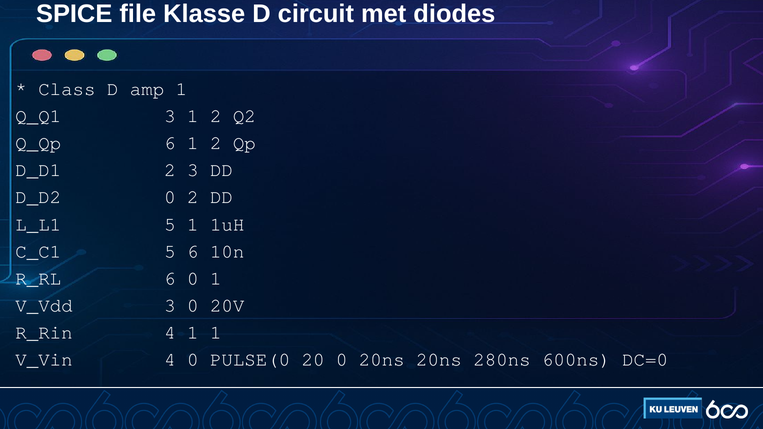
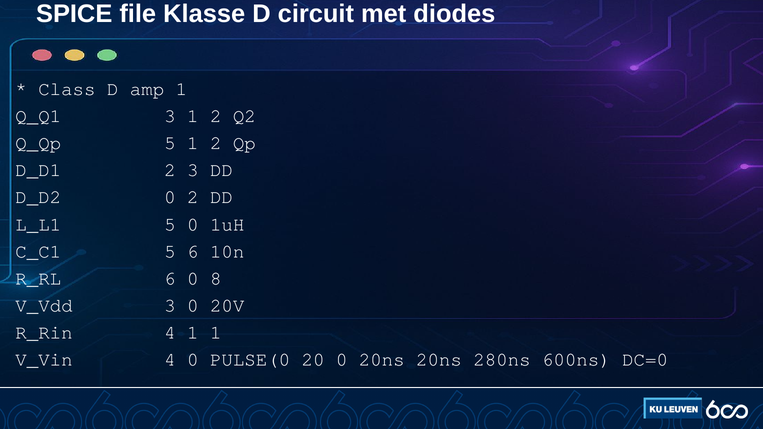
Q_Qp 6: 6 -> 5
5 1: 1 -> 0
0 1: 1 -> 8
